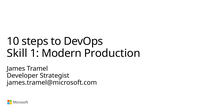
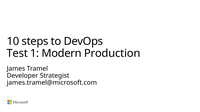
Skill: Skill -> Test
